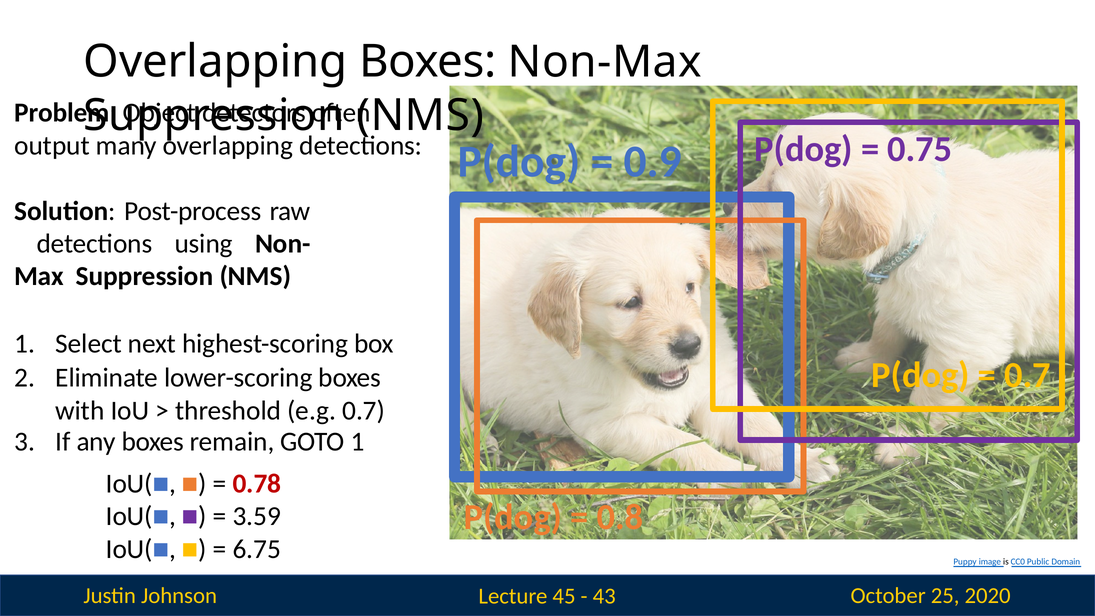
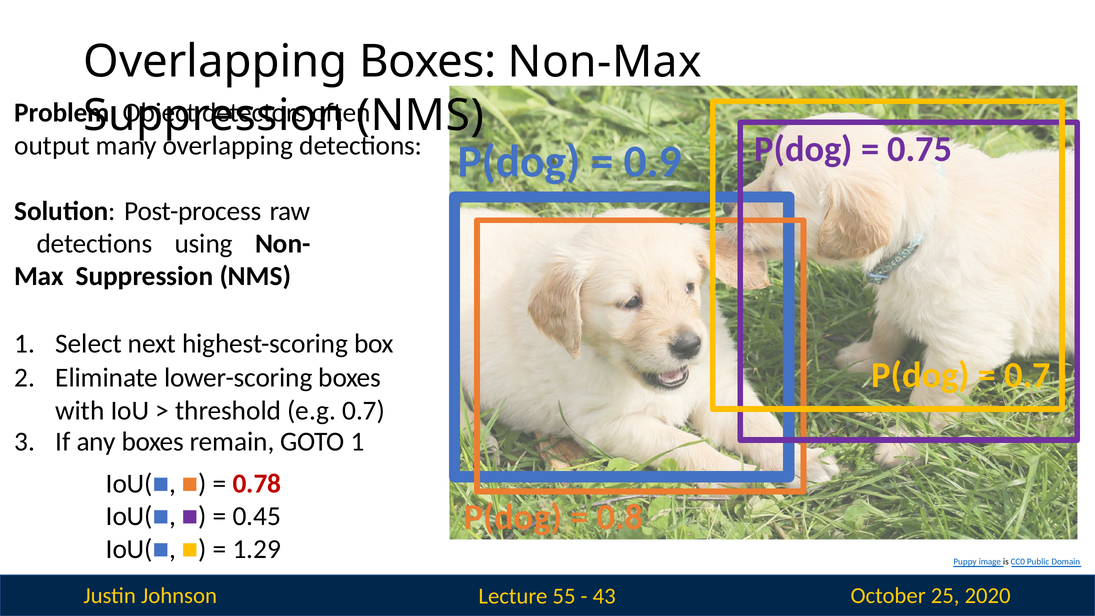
3.59: 3.59 -> 0.45
6.75: 6.75 -> 1.29
45: 45 -> 55
